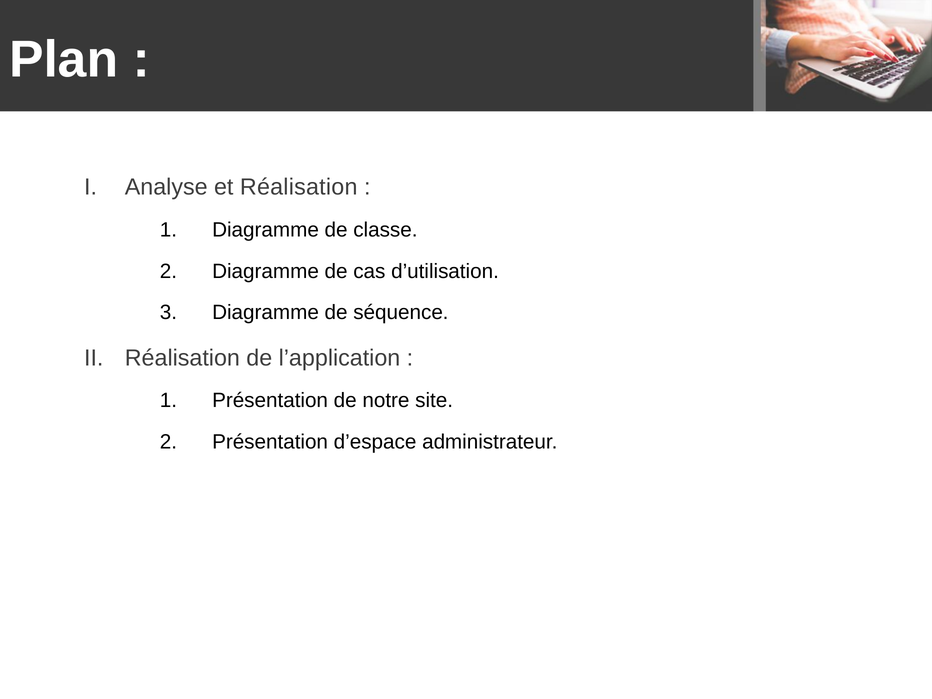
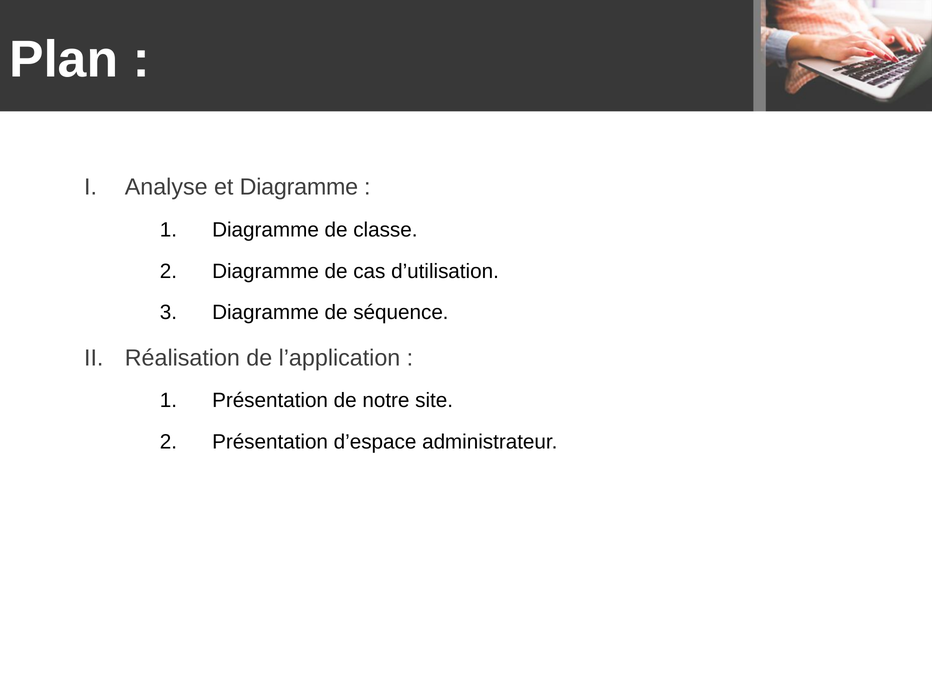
et Réalisation: Réalisation -> Diagramme
